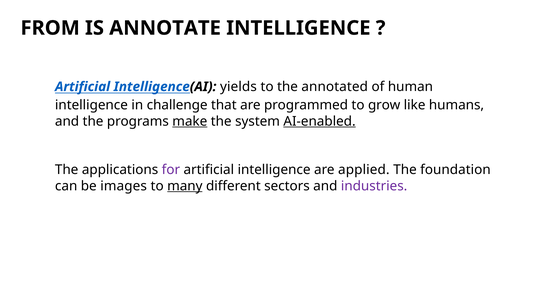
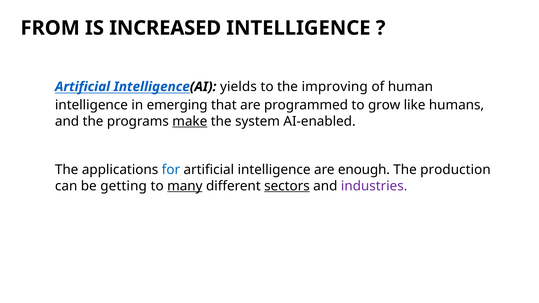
ANNOTATE: ANNOTATE -> INCREASED
annotated: annotated -> improving
challenge: challenge -> emerging
AI-enabled underline: present -> none
for colour: purple -> blue
applied: applied -> enough
foundation: foundation -> production
images: images -> getting
sectors underline: none -> present
